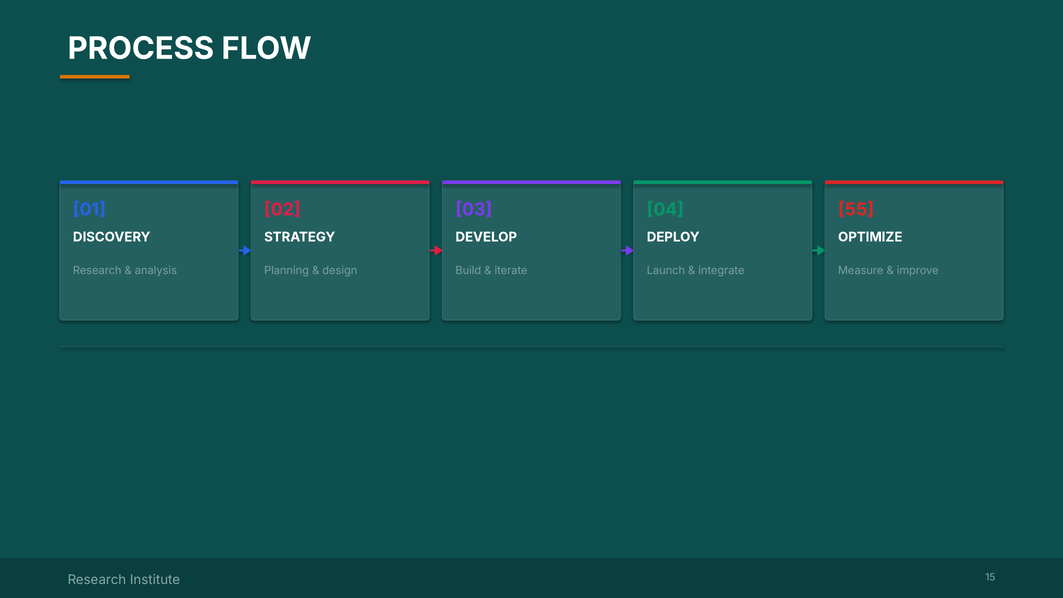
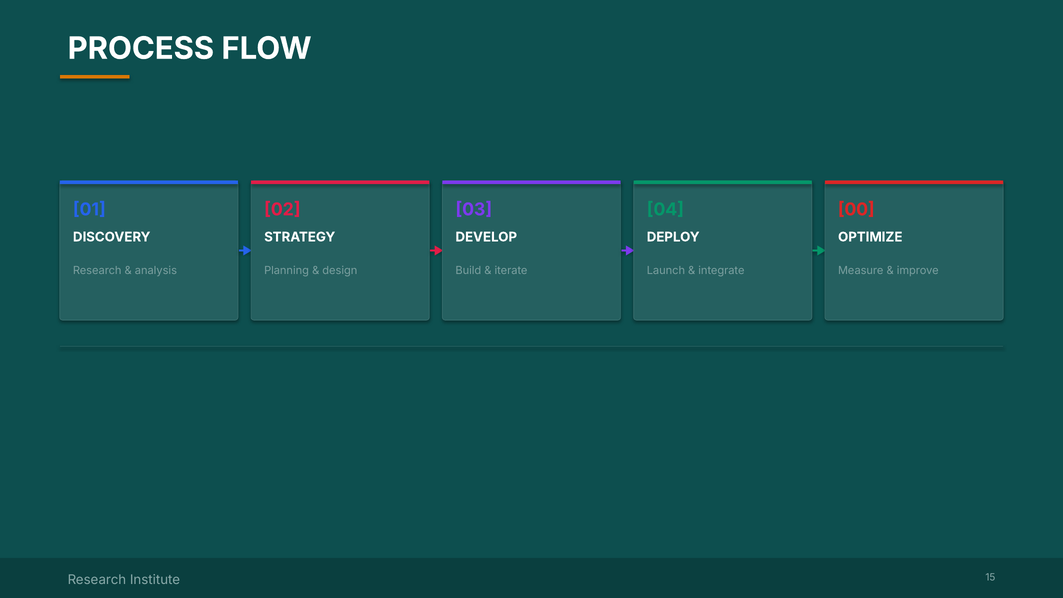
55: 55 -> 00
